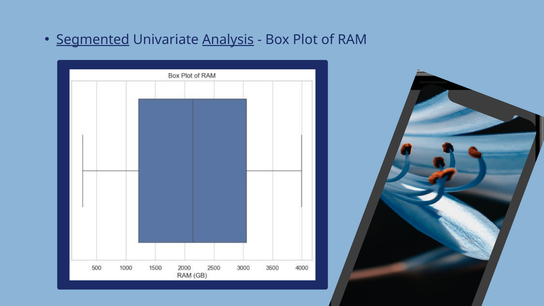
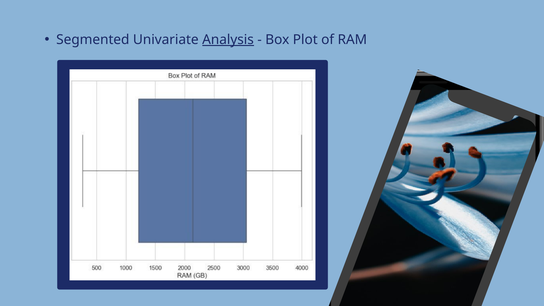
Segmented underline: present -> none
